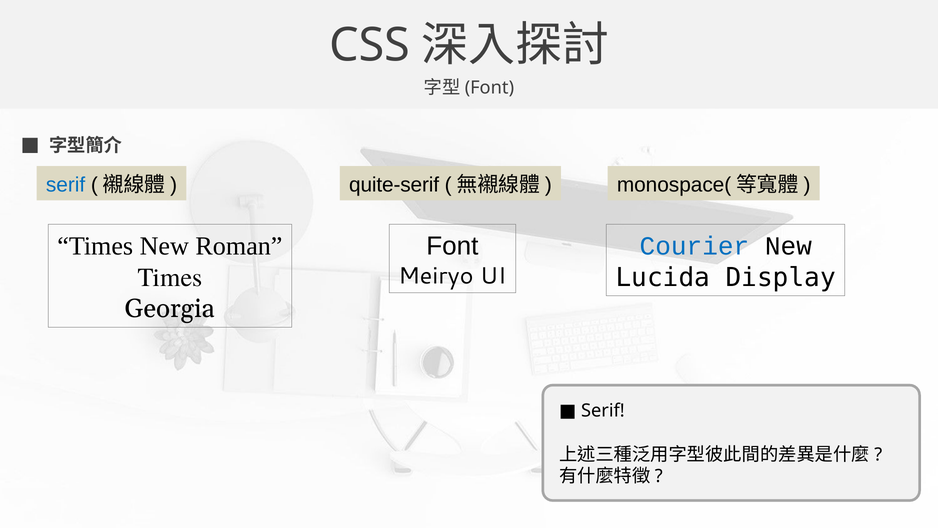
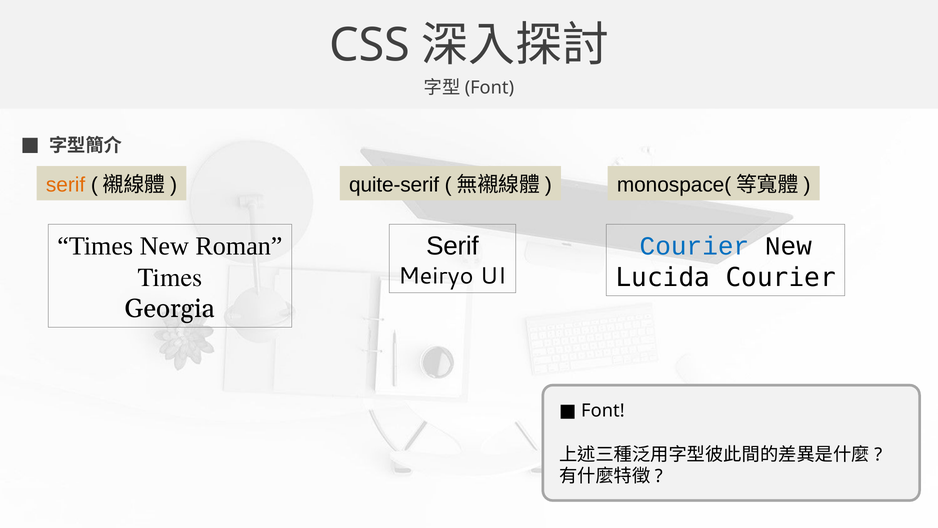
serif at (66, 185) colour: blue -> orange
Font at (452, 246): Font -> Serif
Lucida Display: Display -> Courier
Serif at (603, 410): Serif -> Font
